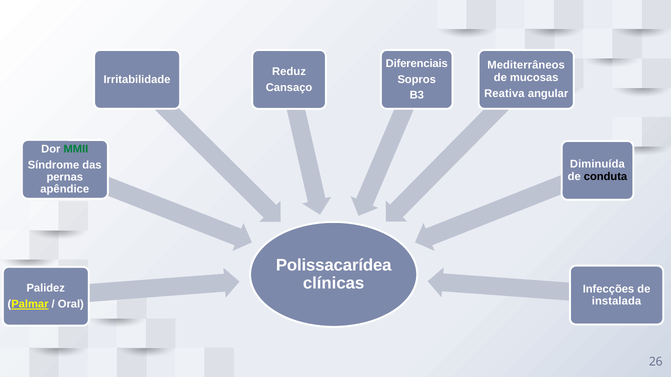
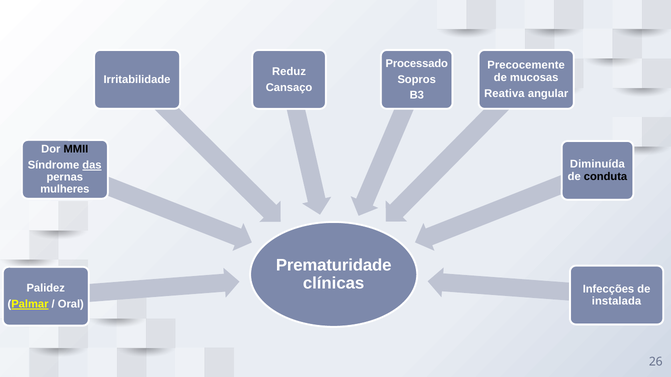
Diferenciais: Diferenciais -> Processado
Mediterrâneos: Mediterrâneos -> Precocemente
MMII colour: green -> black
das underline: none -> present
apêndice: apêndice -> mulheres
Polissacarídea: Polissacarídea -> Prematuridade
